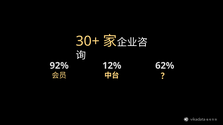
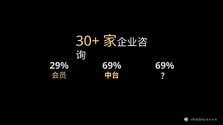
92%: 92% -> 29%
12% at (112, 66): 12% -> 69%
62% at (165, 66): 62% -> 69%
